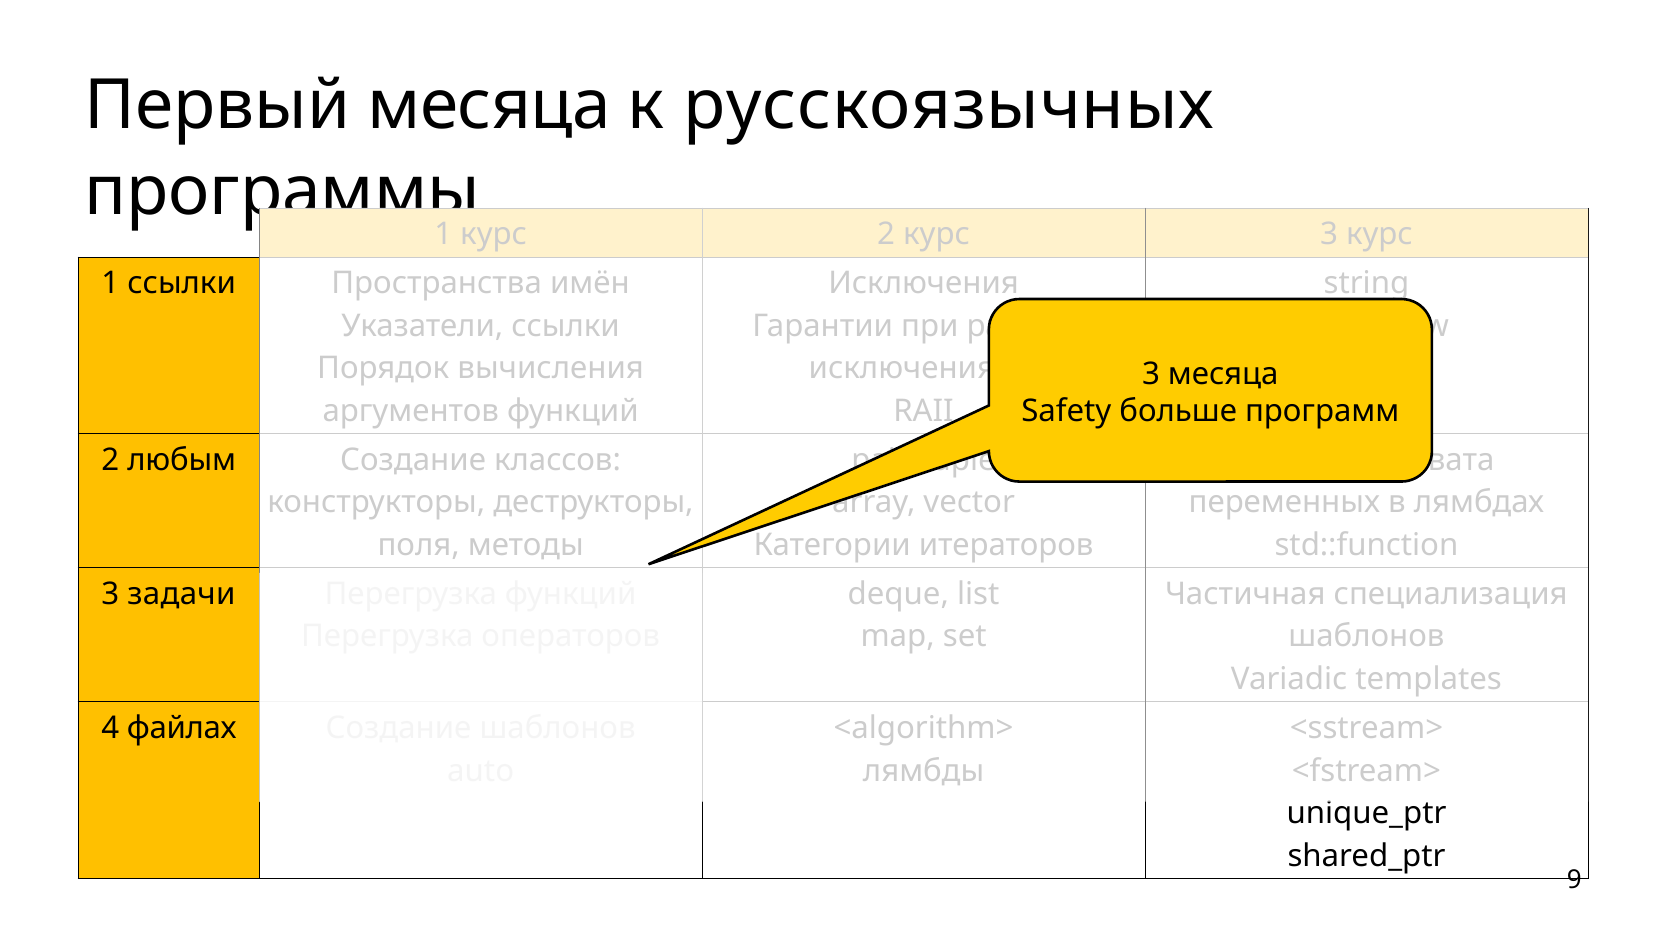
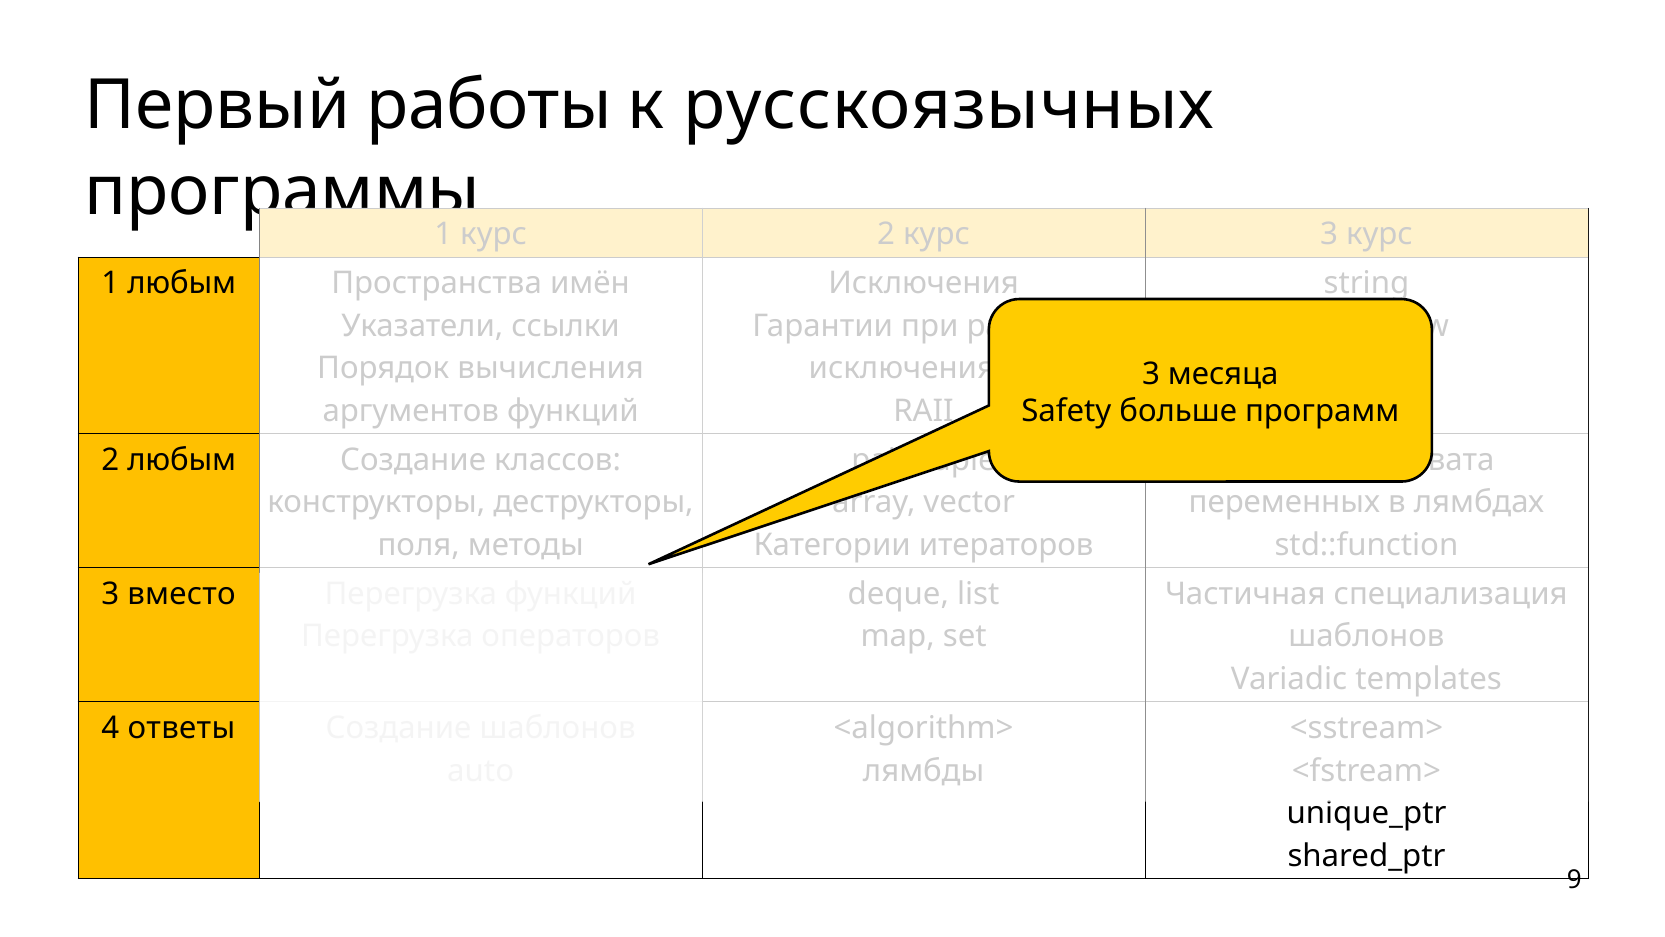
Первый месяца: месяца -> работы
1 ссылки: ссылки -> любым
задачи: задачи -> вместо
файлах: файлах -> ответы
